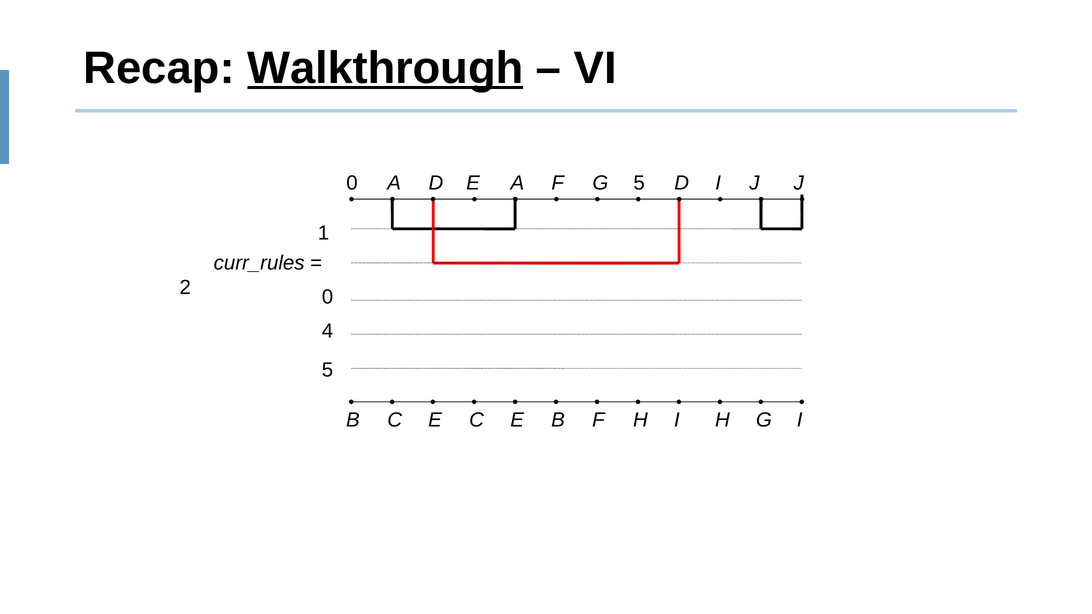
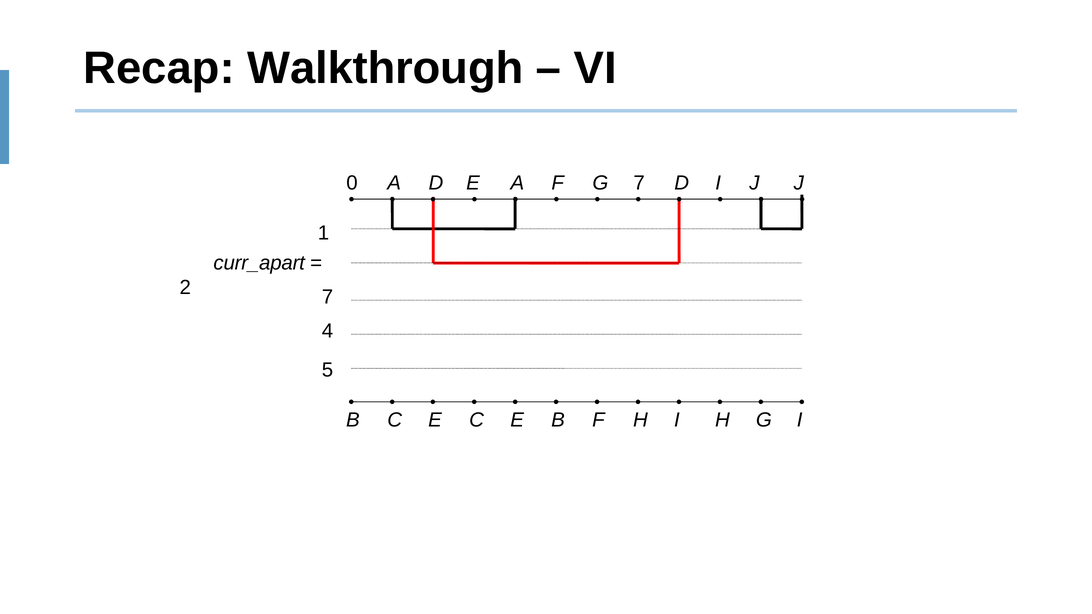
Walkthrough underline: present -> none
F 5: 5 -> 7
curr_rules: curr_rules -> curr_apart
2 0: 0 -> 7
